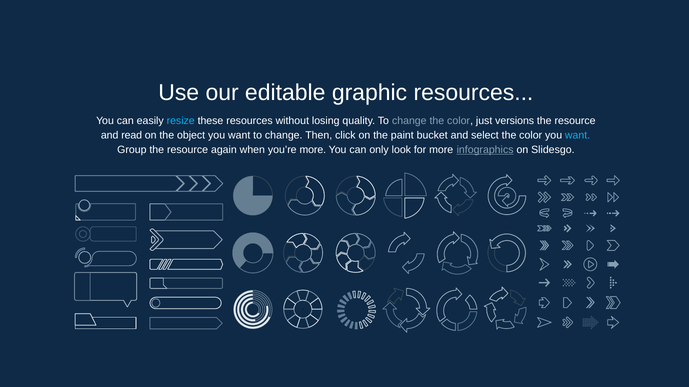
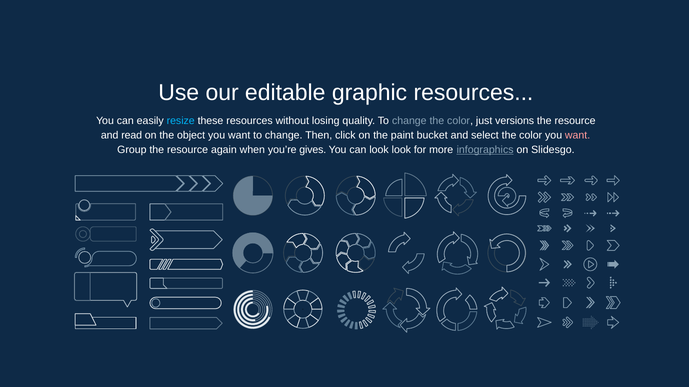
want at (578, 135) colour: light blue -> pink
you’re more: more -> gives
can only: only -> look
